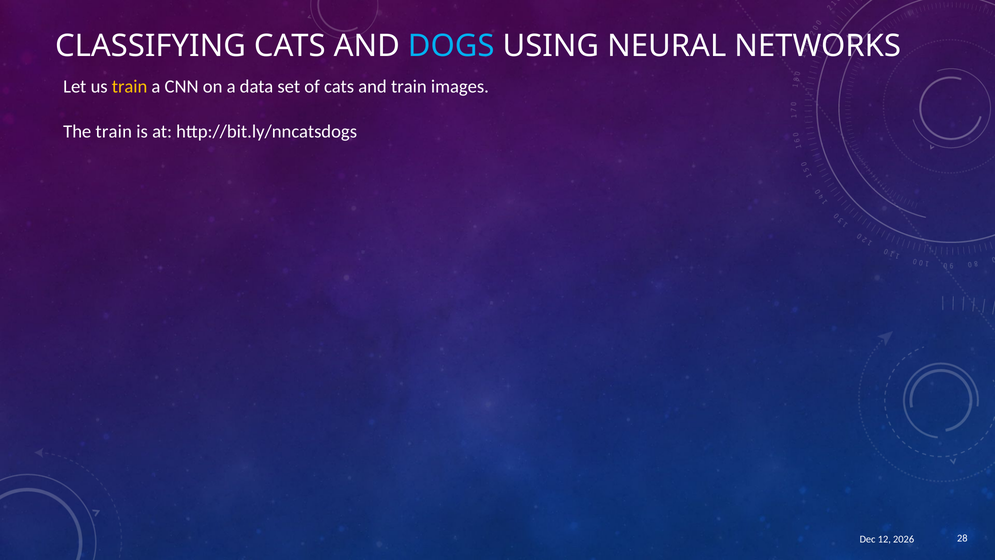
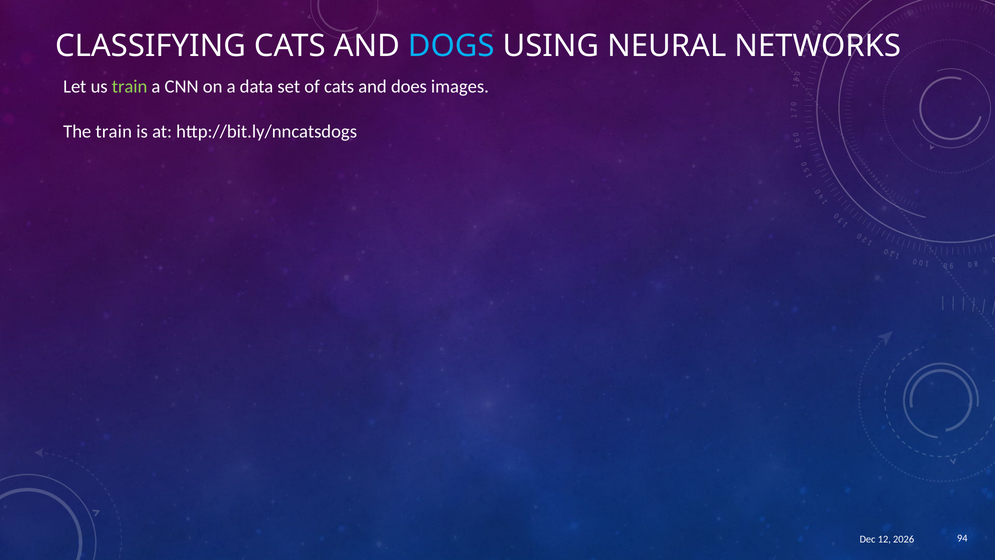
train at (130, 87) colour: yellow -> light green
and train: train -> does
28: 28 -> 94
